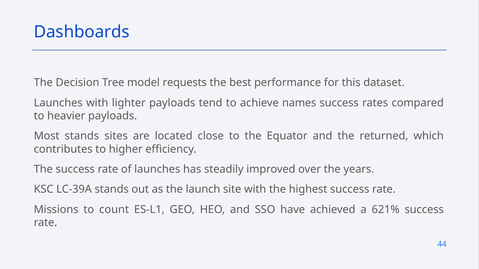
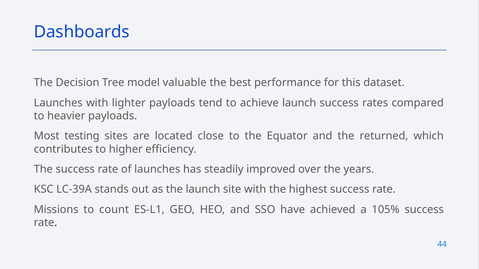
requests: requests -> valuable
achieve names: names -> launch
Most stands: stands -> testing
621%: 621% -> 105%
